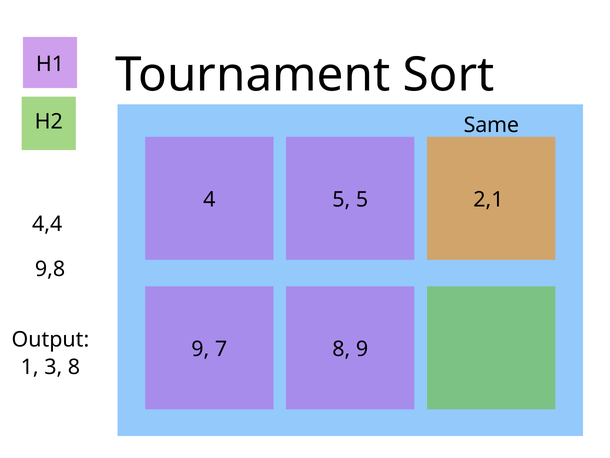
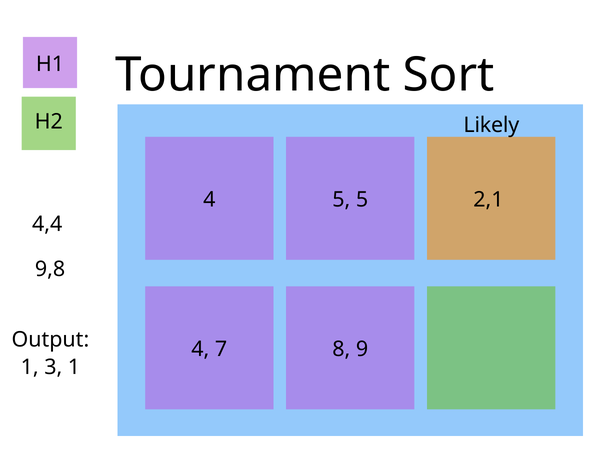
Same: Same -> Likely
9 at (200, 349): 9 -> 4
3 8: 8 -> 1
